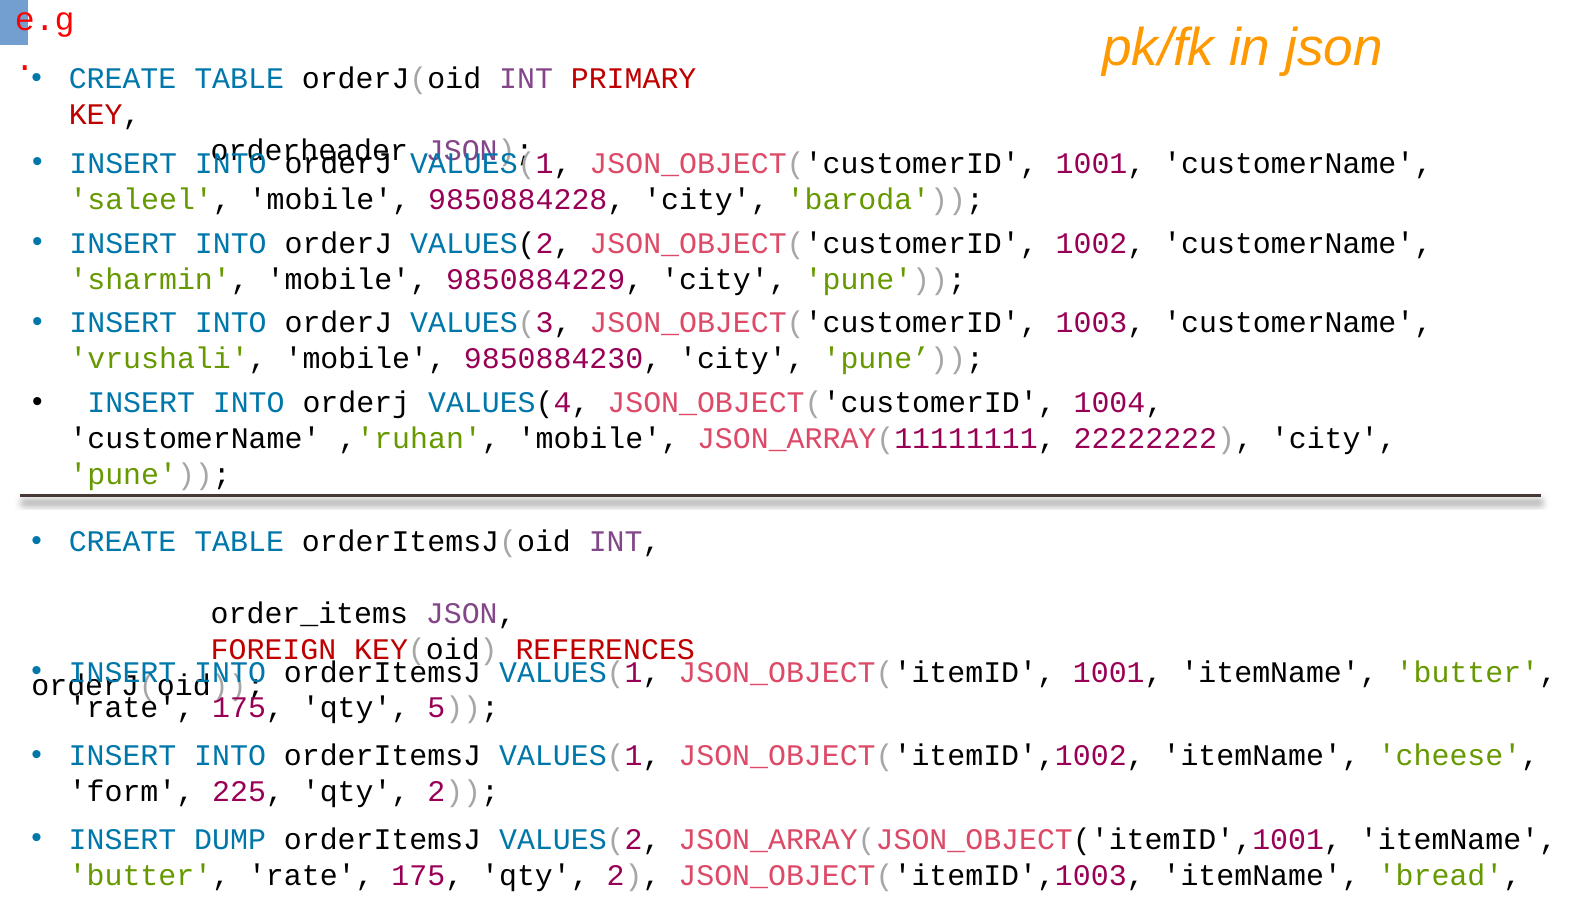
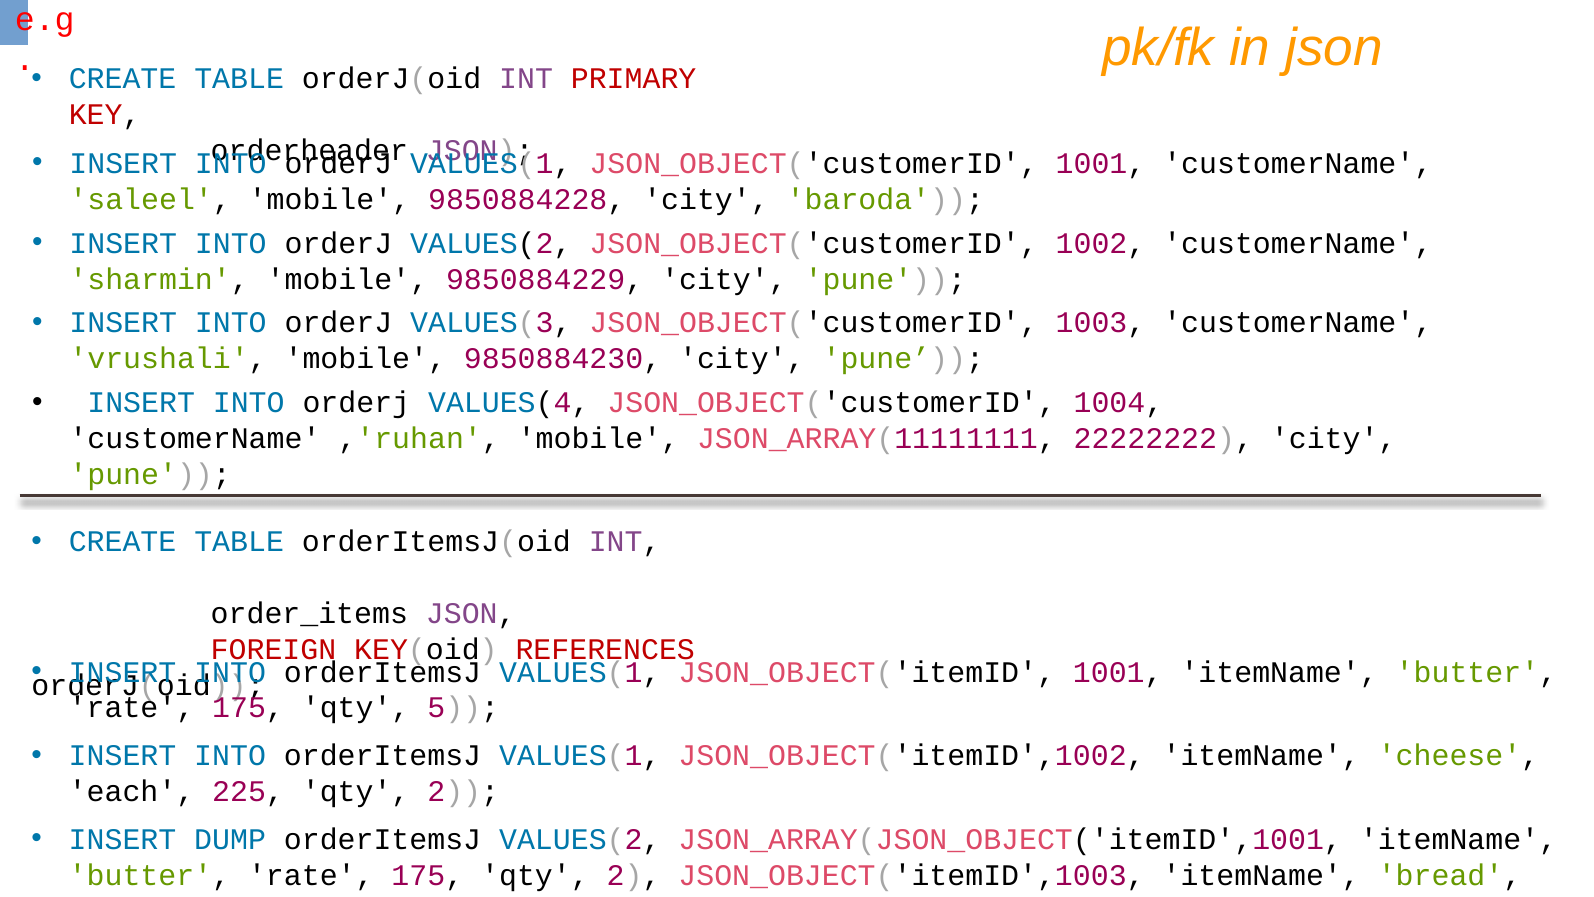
form: form -> each
